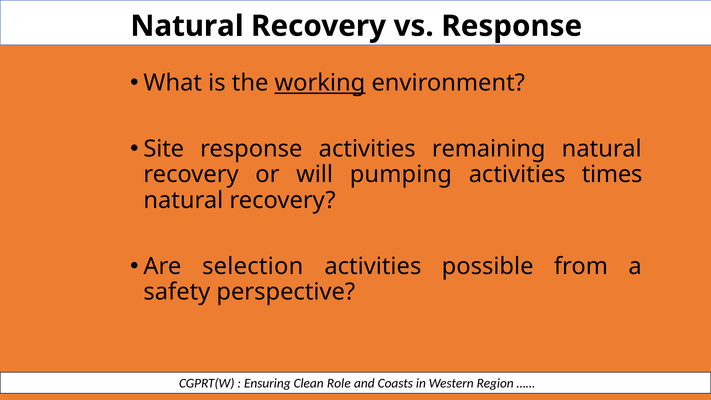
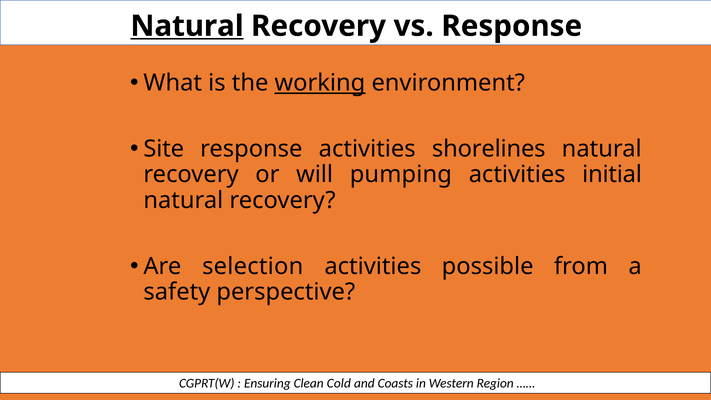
Natural at (187, 26) underline: none -> present
remaining: remaining -> shorelines
times: times -> initial
Role: Role -> Cold
